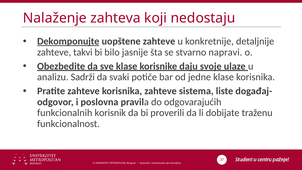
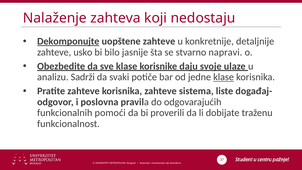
takvi: takvi -> usko
klase at (224, 77) underline: none -> present
korisnik: korisnik -> pomoći
